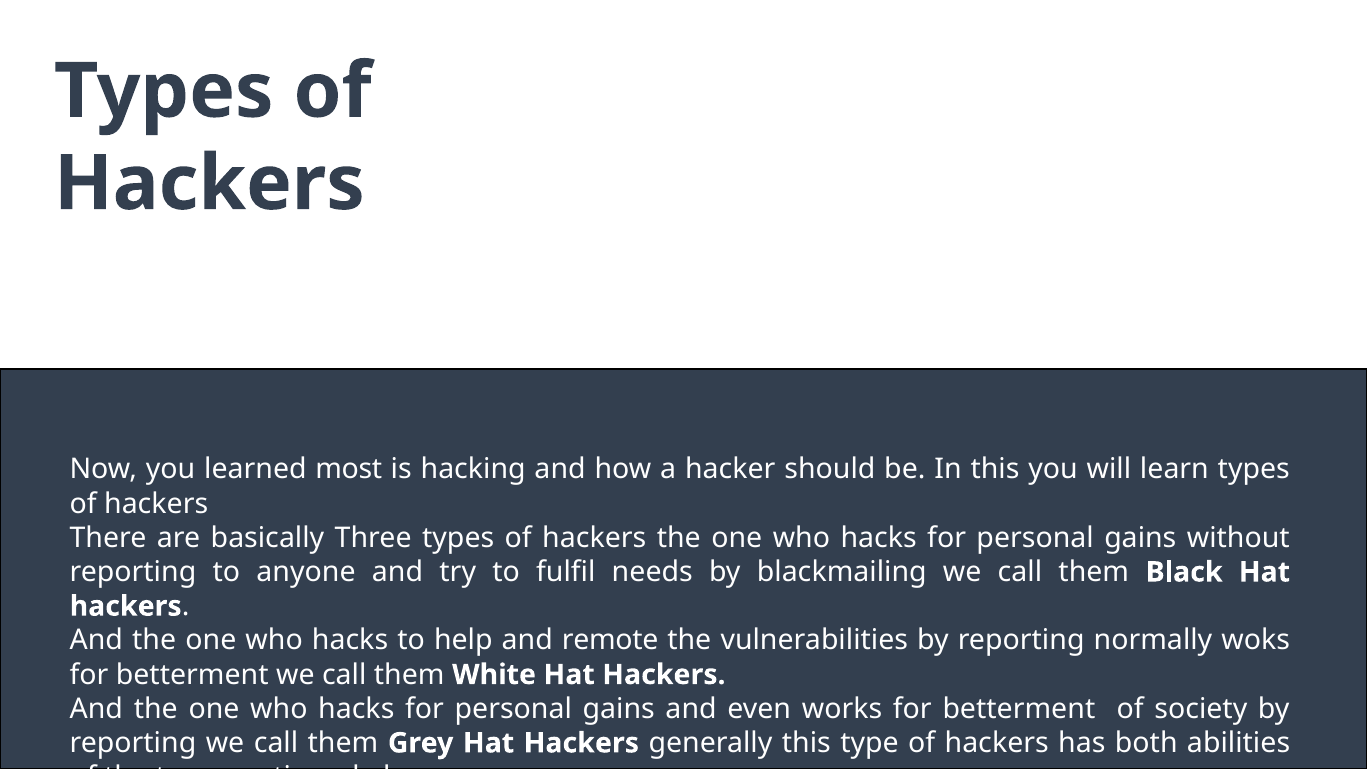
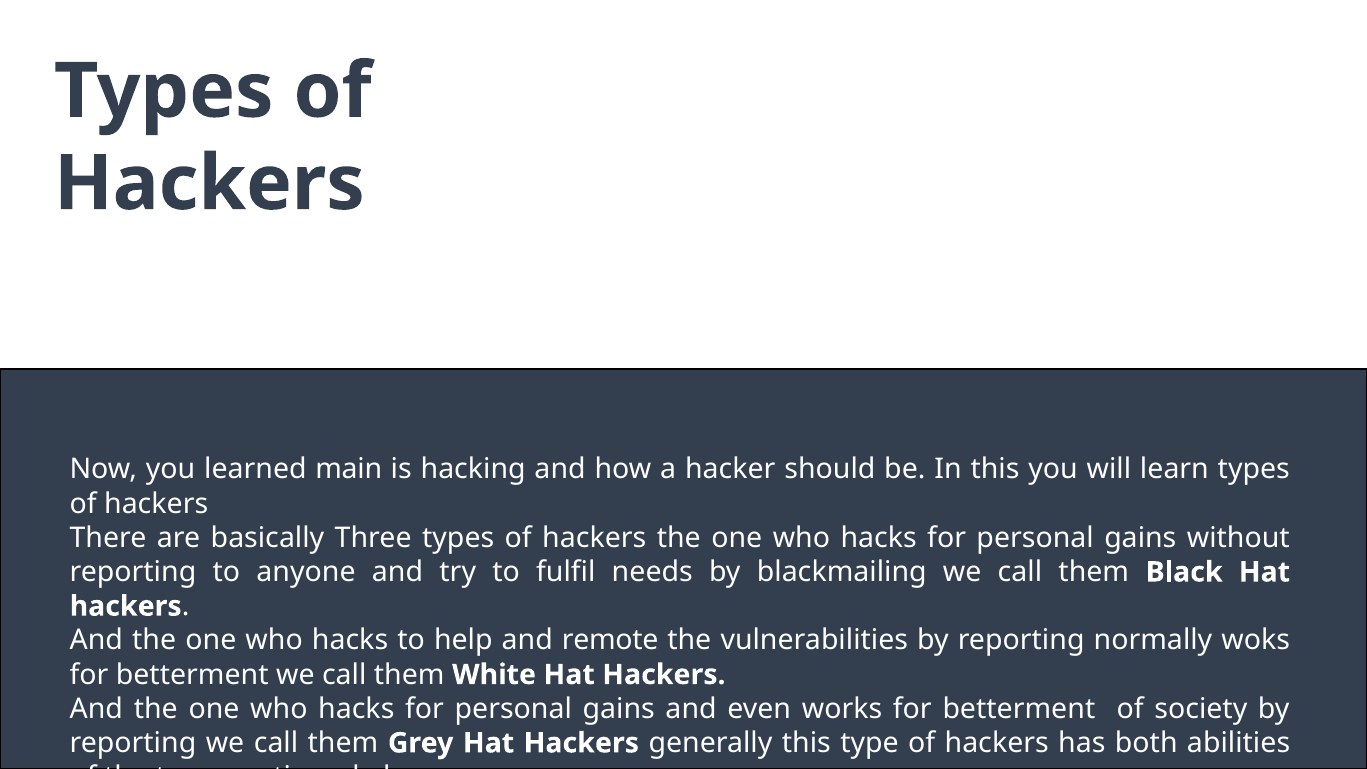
most: most -> main
